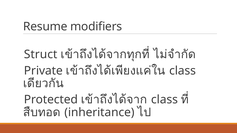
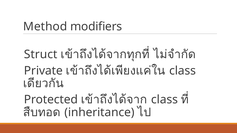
Resume: Resume -> Method
